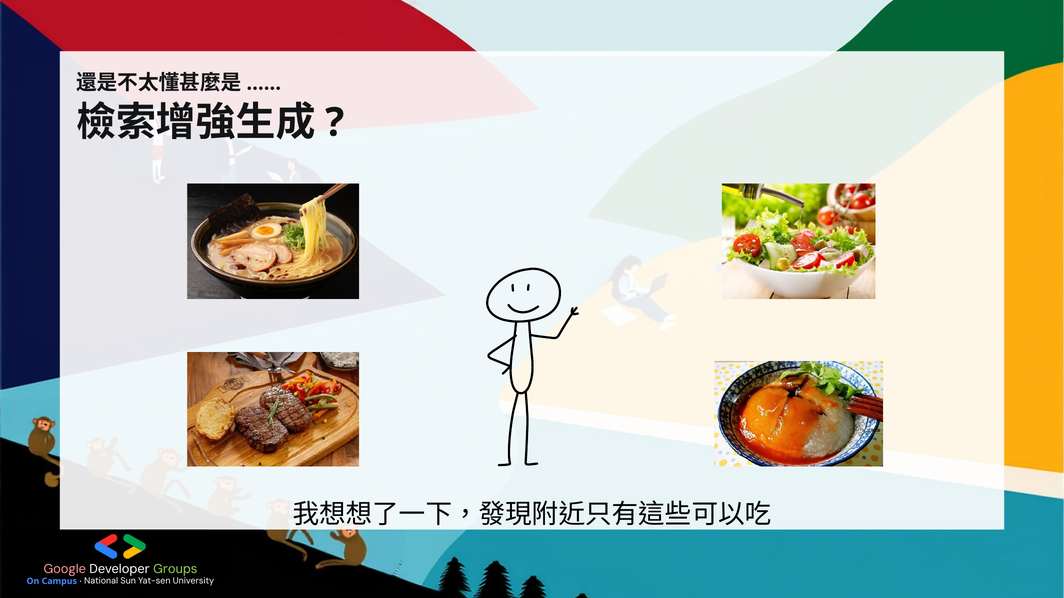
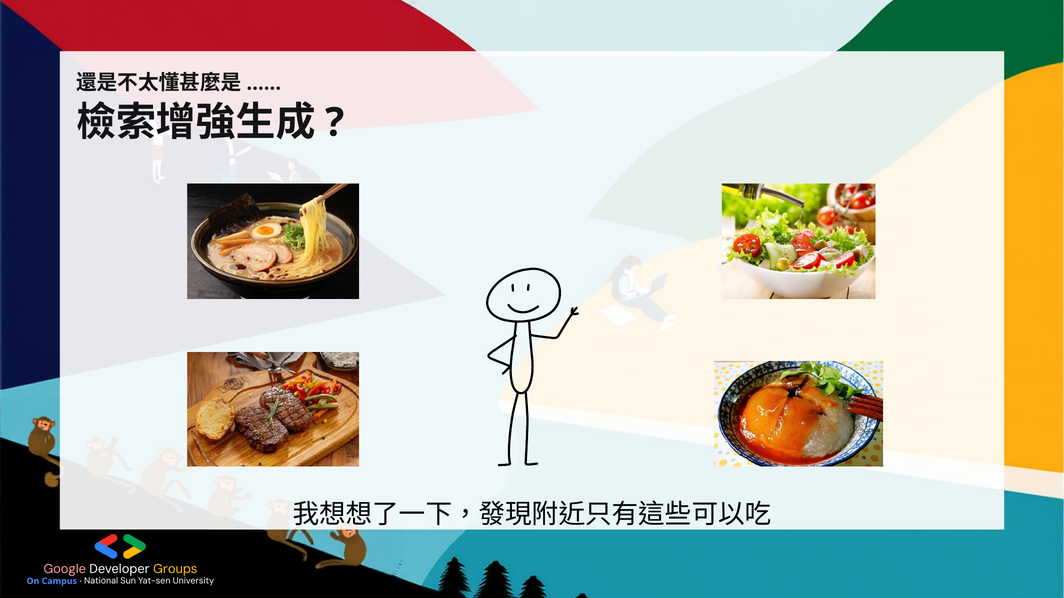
Groups colour: light green -> yellow
